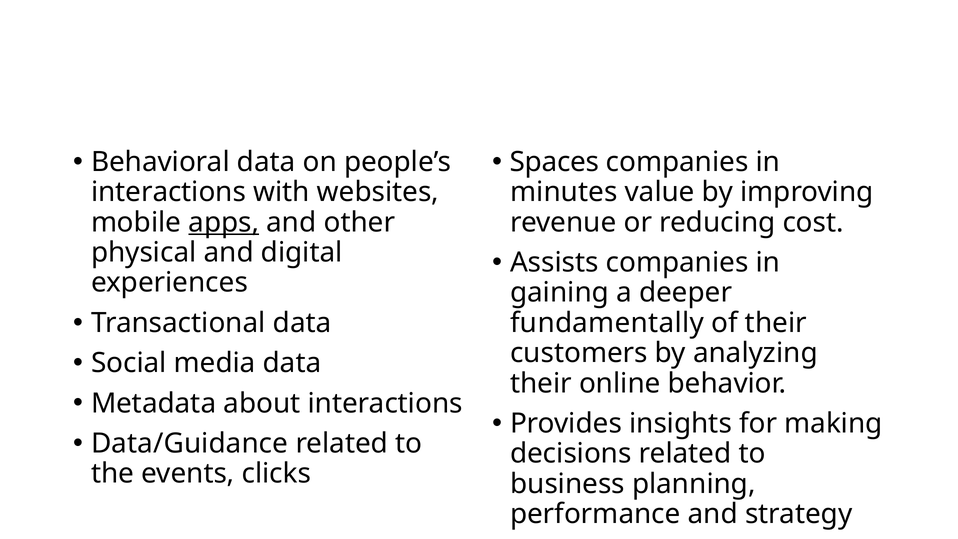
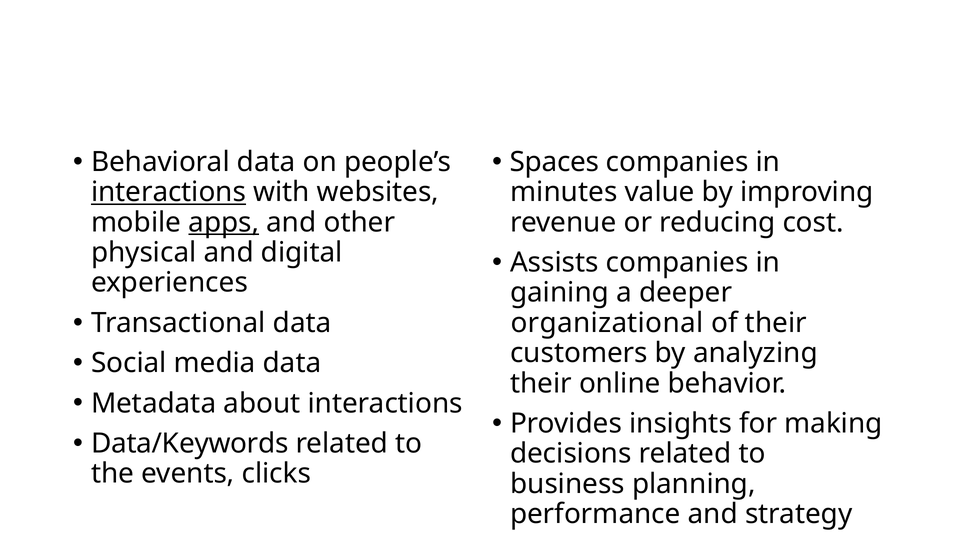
interactions at (169, 192) underline: none -> present
fundamentally: fundamentally -> organizational
Data/Guidance: Data/Guidance -> Data/Keywords
